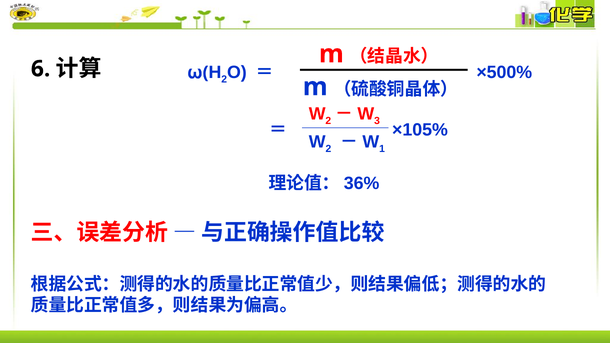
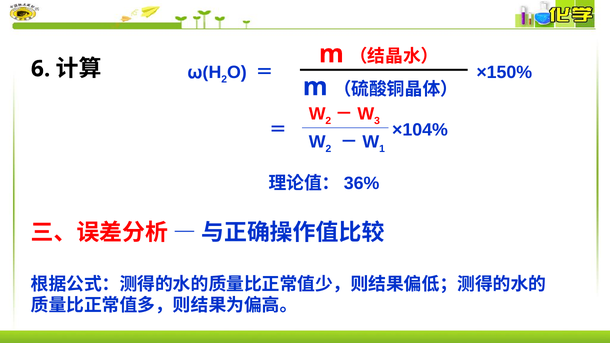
×500%: ×500% -> ×150%
×105%: ×105% -> ×104%
